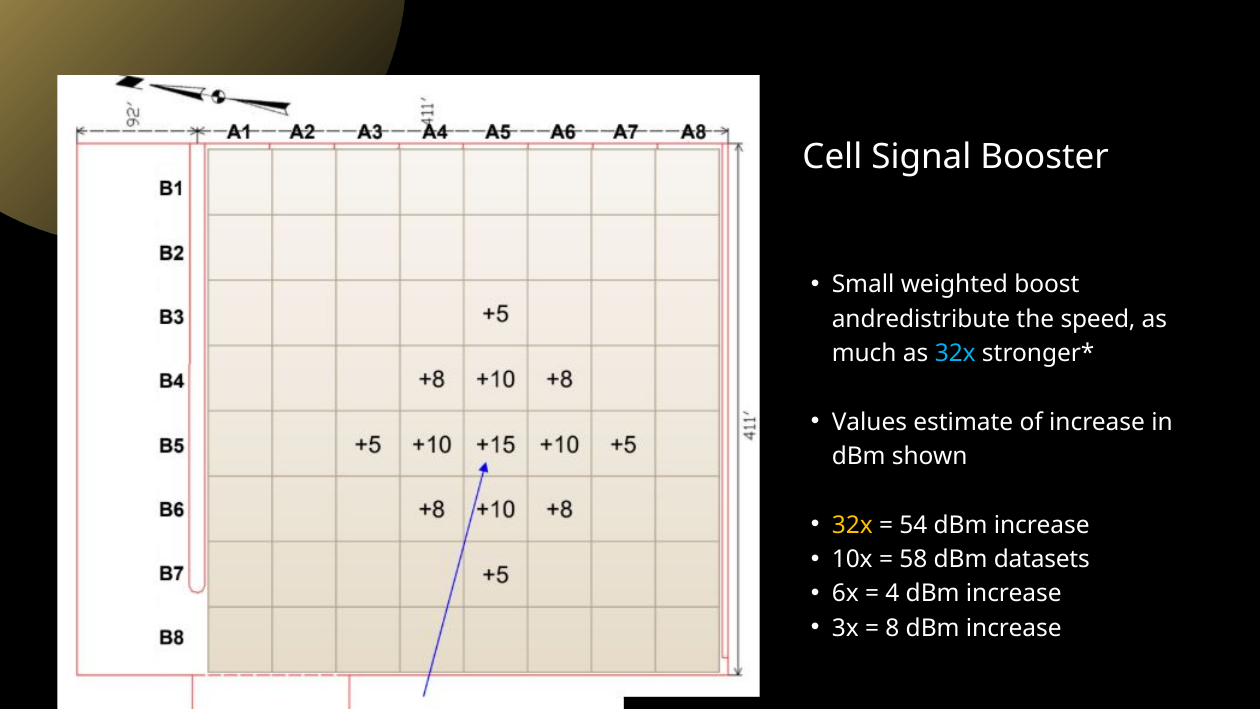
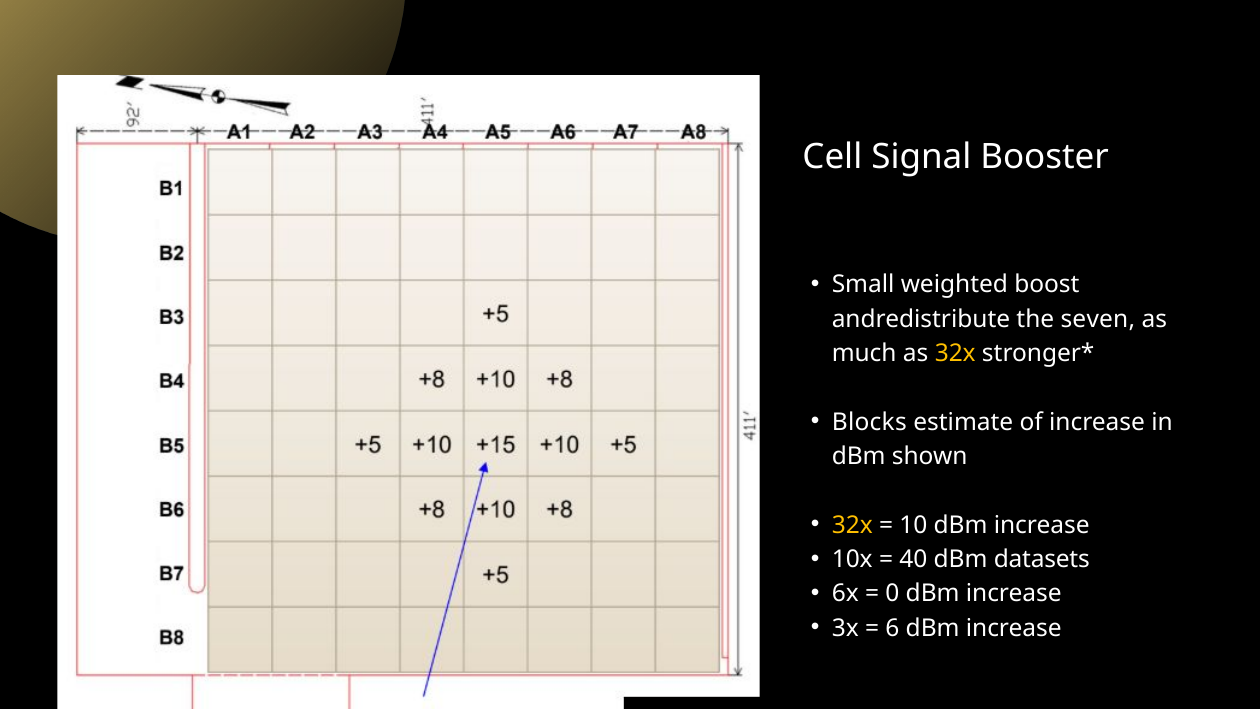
speed: speed -> seven
32x at (955, 353) colour: light blue -> yellow
Values: Values -> Blocks
54: 54 -> 10
58: 58 -> 40
4: 4 -> 0
8: 8 -> 6
